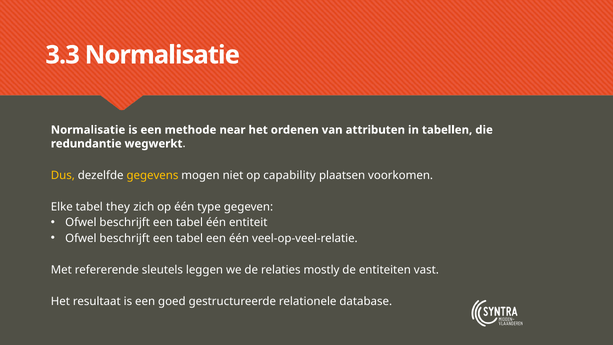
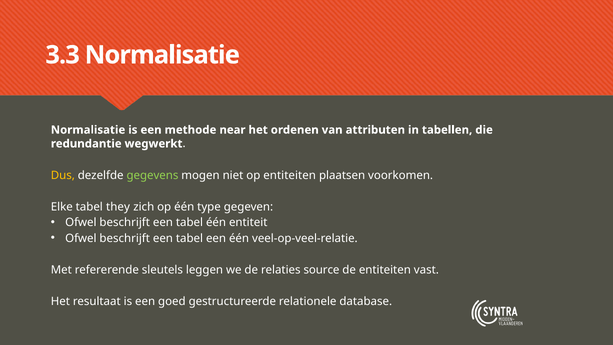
gegevens colour: yellow -> light green
op capability: capability -> entiteiten
mostly: mostly -> source
